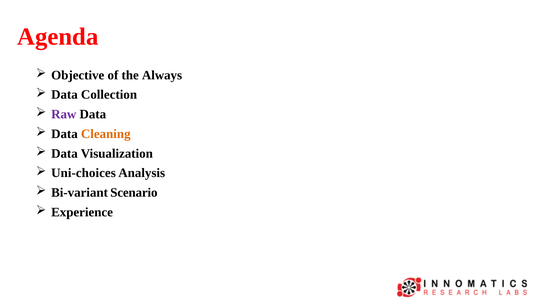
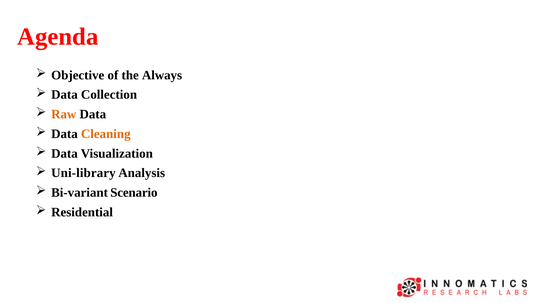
Raw colour: purple -> orange
Uni-choices: Uni-choices -> Uni-library
Experience: Experience -> Residential
